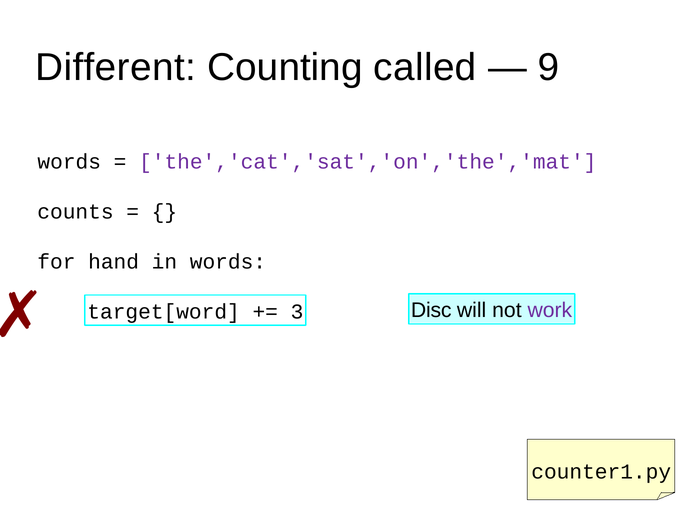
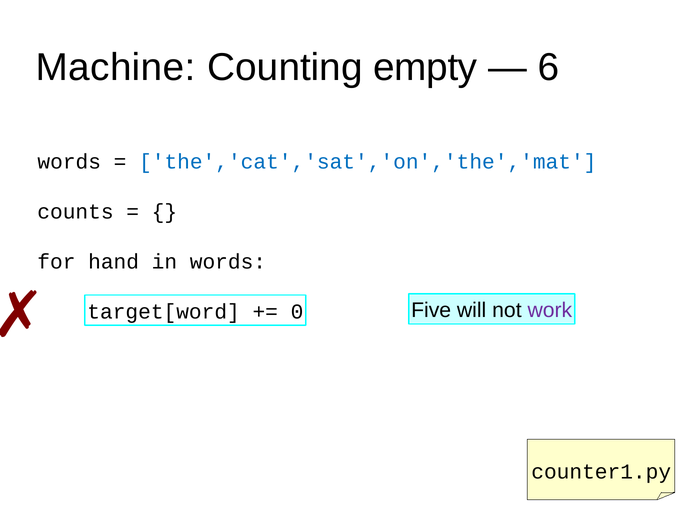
Different: Different -> Machine
called: called -> empty
9: 9 -> 6
the','cat','sat','on','the','mat colour: purple -> blue
Disc: Disc -> Five
3: 3 -> 0
